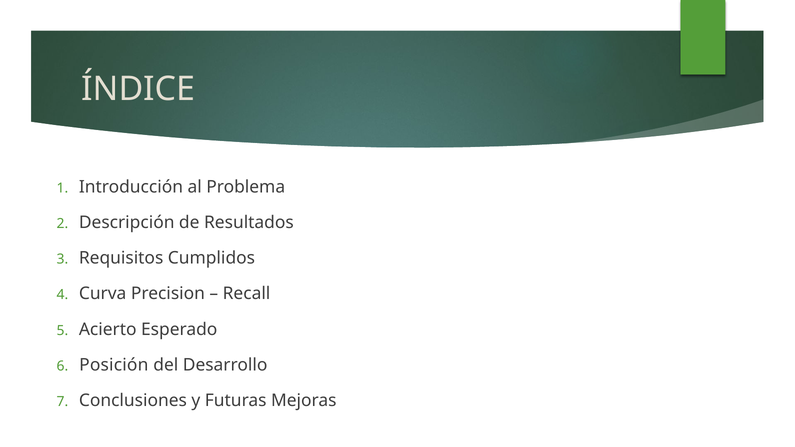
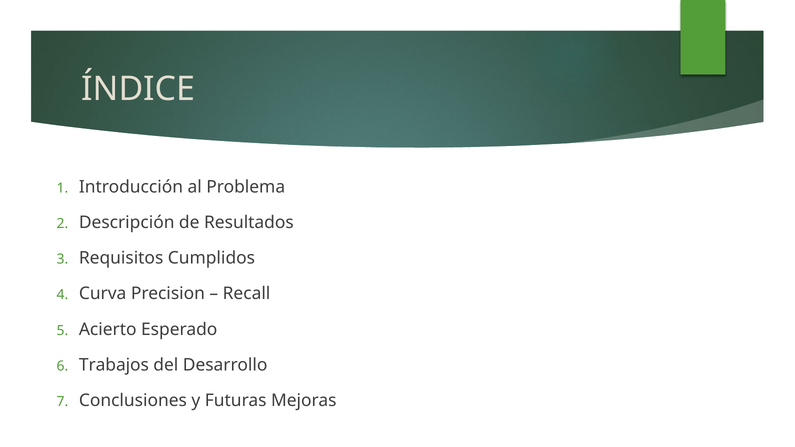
Posición: Posición -> Trabajos
